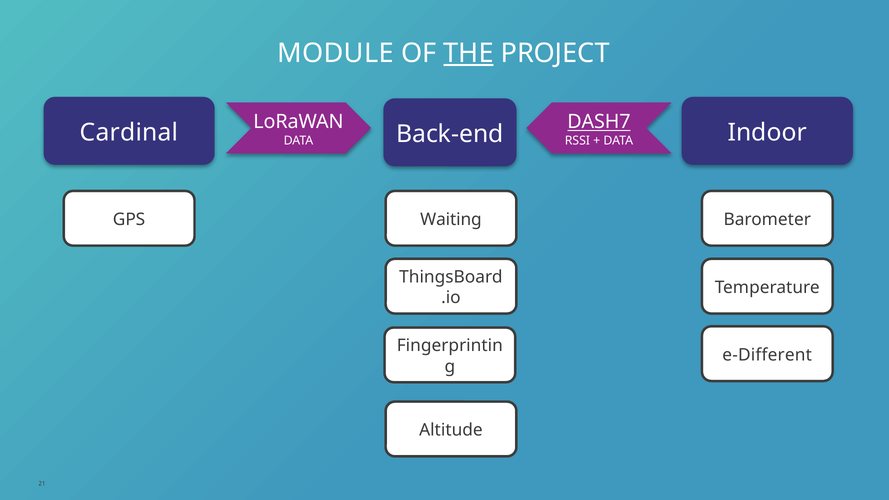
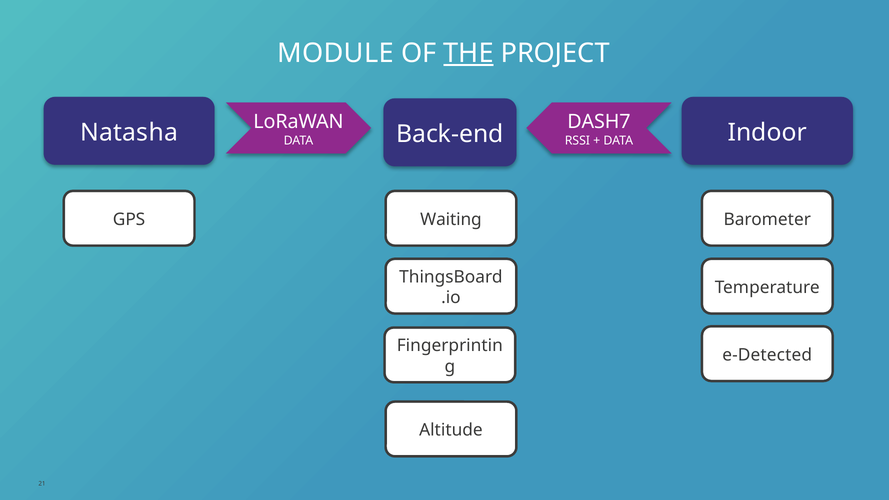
DASH7 underline: present -> none
Cardinal: Cardinal -> Natasha
e-Different: e-Different -> e-Detected
